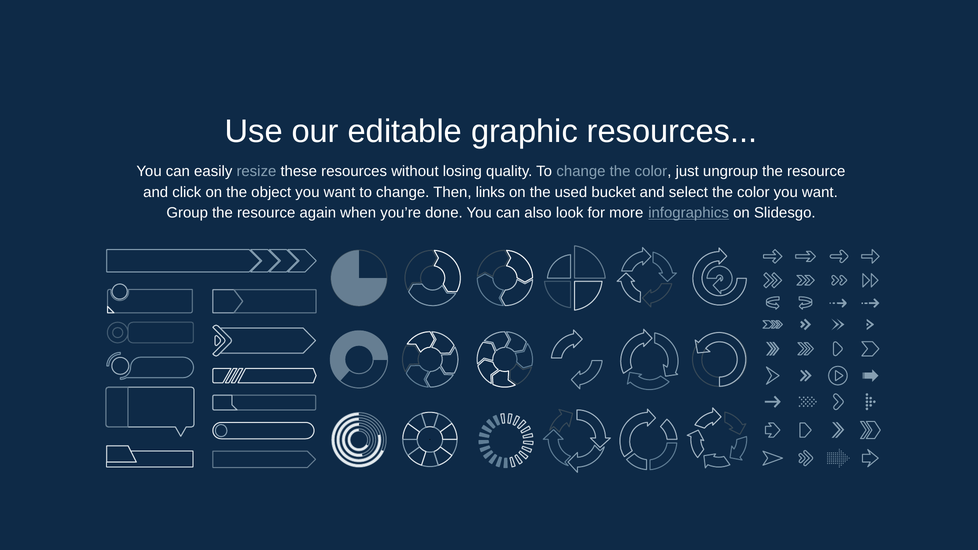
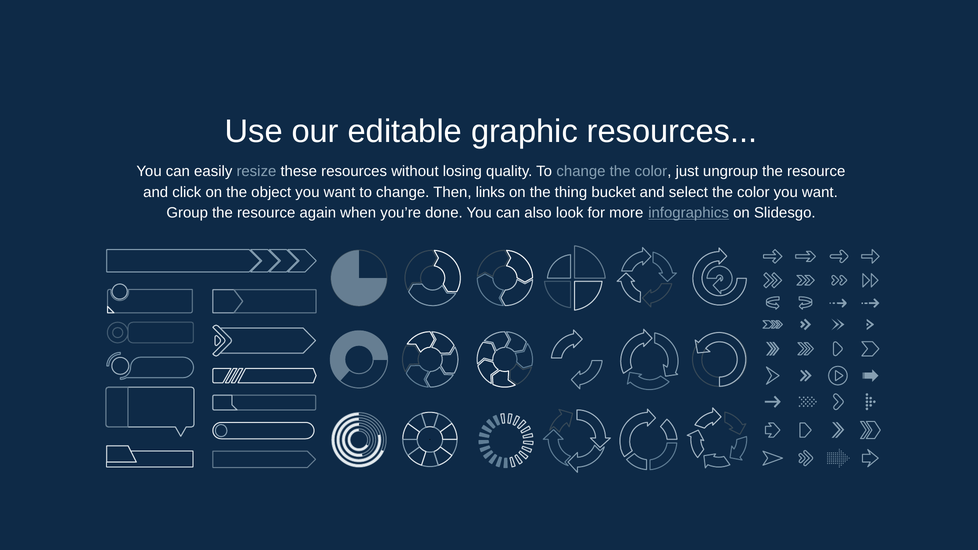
used: used -> thing
